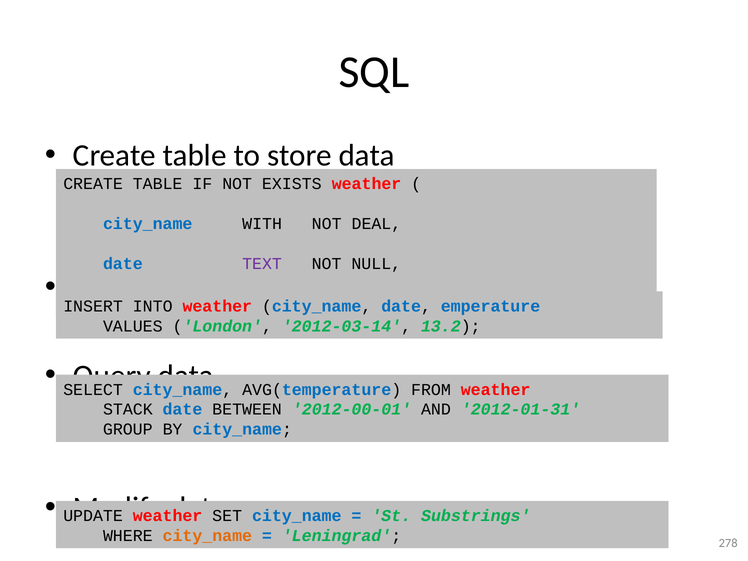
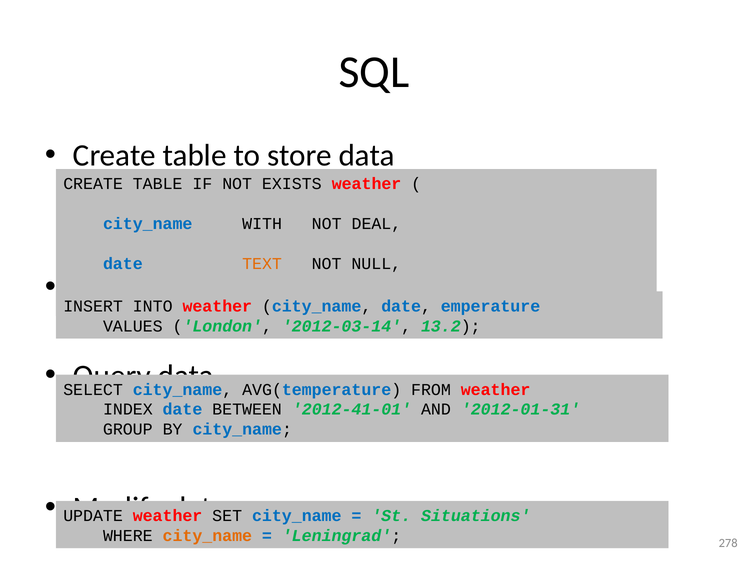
TEXT colour: purple -> orange
STACK: STACK -> INDEX
2012-00-01: 2012-00-01 -> 2012-41-01
Substrings: Substrings -> Situations
